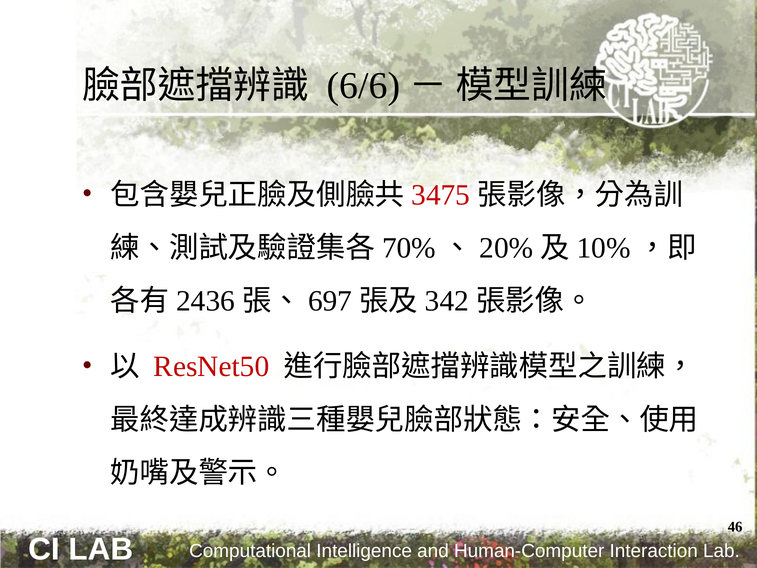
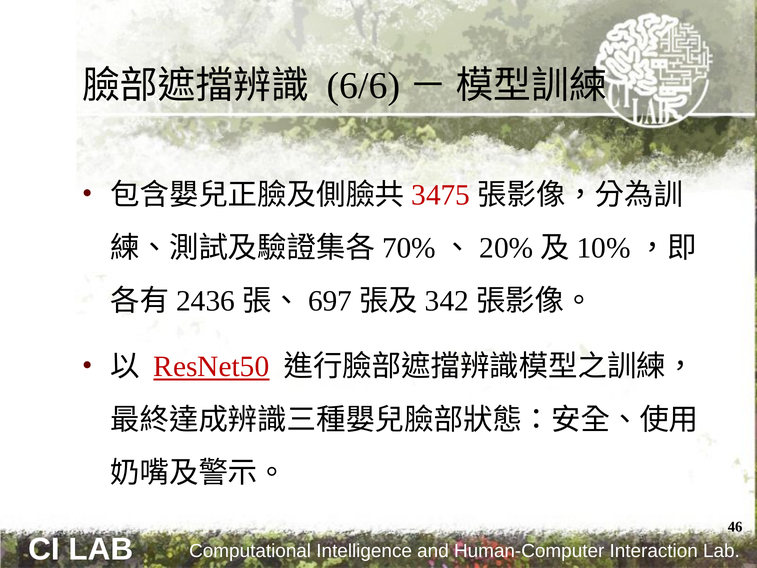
ResNet50 underline: none -> present
